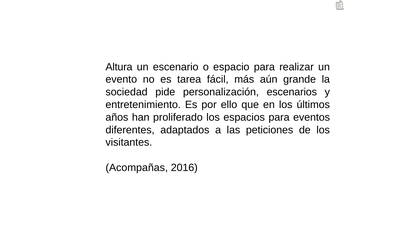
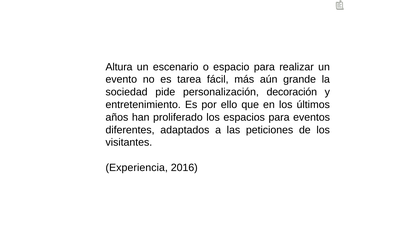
escenarios: escenarios -> decoración
Acompañas: Acompañas -> Experiencia
